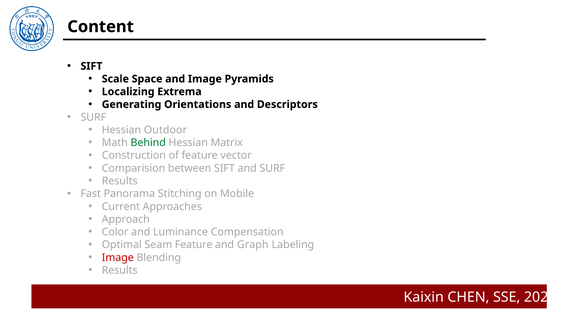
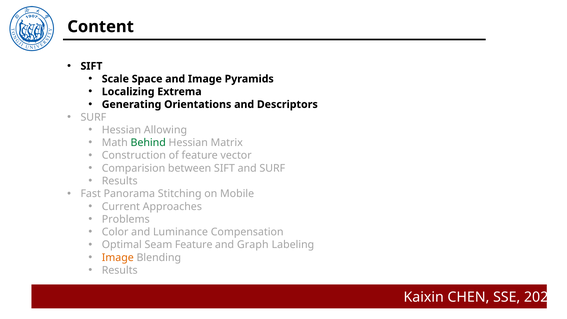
Outdoor: Outdoor -> Allowing
Approach: Approach -> Problems
Image at (118, 257) colour: red -> orange
